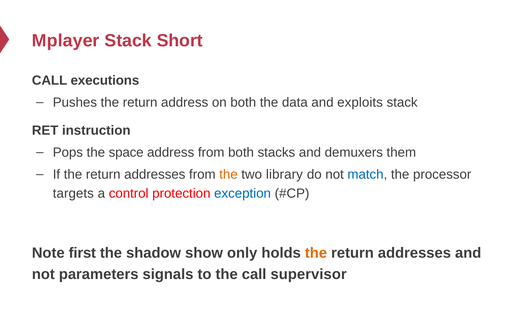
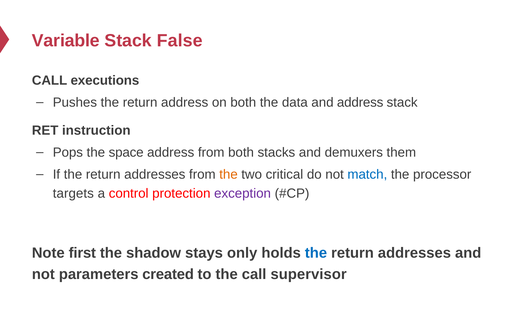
Mplayer: Mplayer -> Variable
Short: Short -> False
and exploits: exploits -> address
library: library -> critical
exception colour: blue -> purple
show: show -> stays
the at (316, 253) colour: orange -> blue
signals: signals -> created
